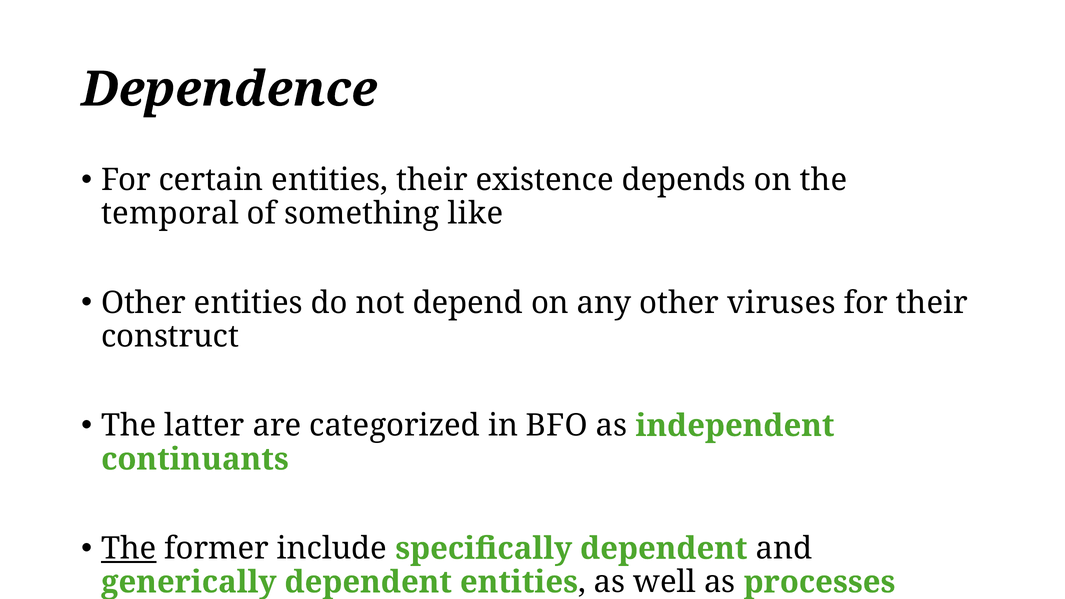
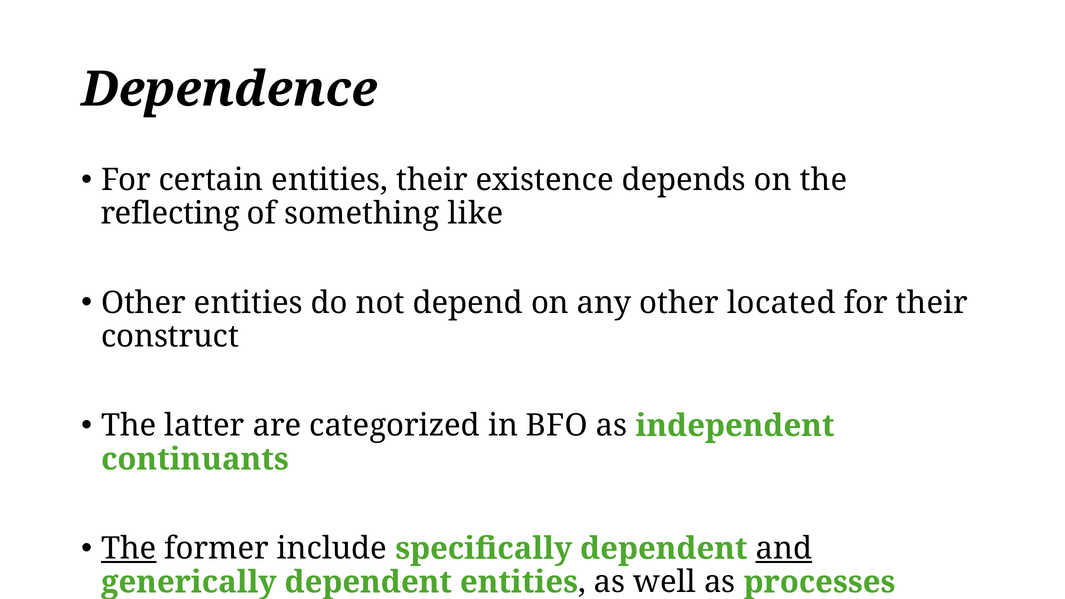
temporal: temporal -> reflecting
viruses: viruses -> located
and underline: none -> present
